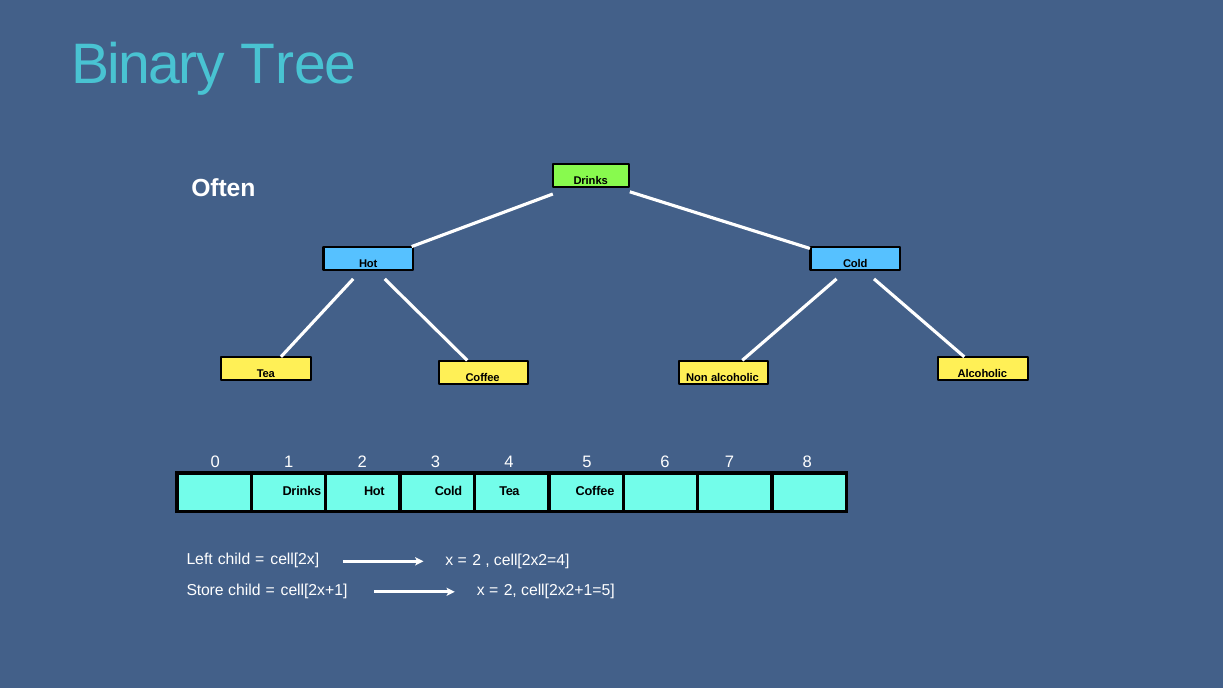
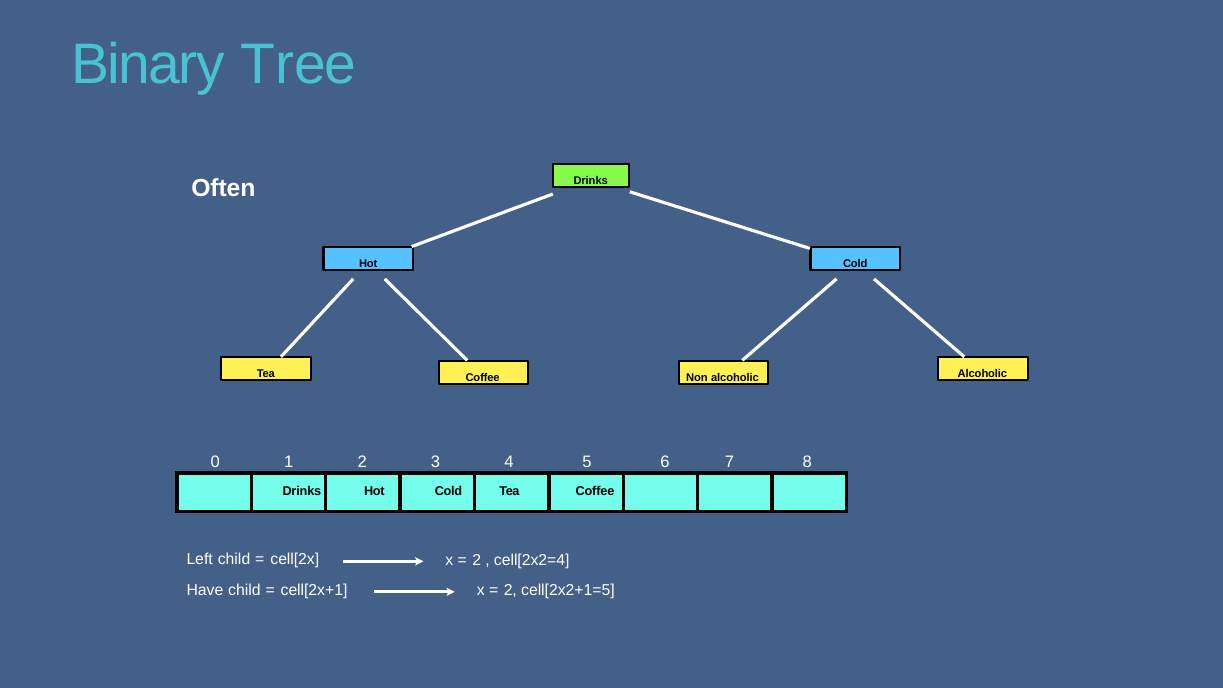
Store: Store -> Have
